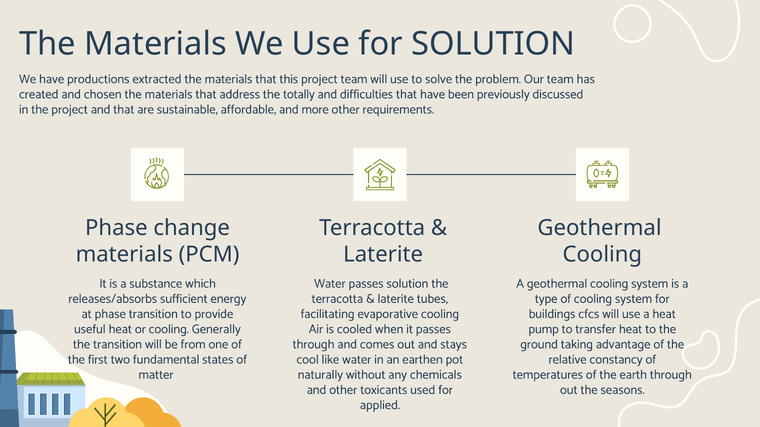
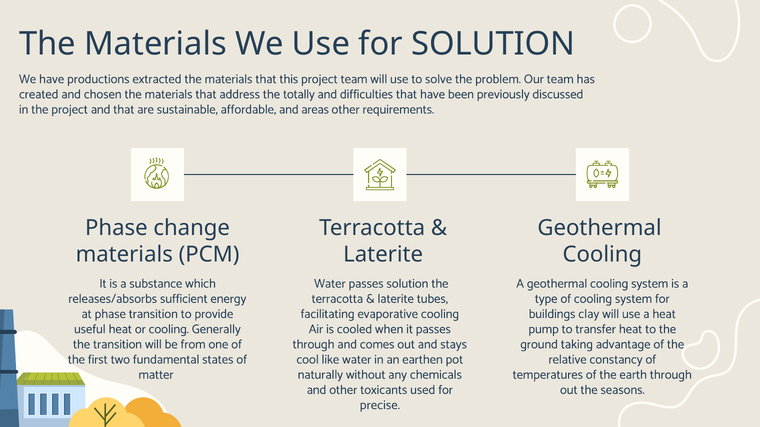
more: more -> areas
cfcs: cfcs -> clay
applied: applied -> precise
